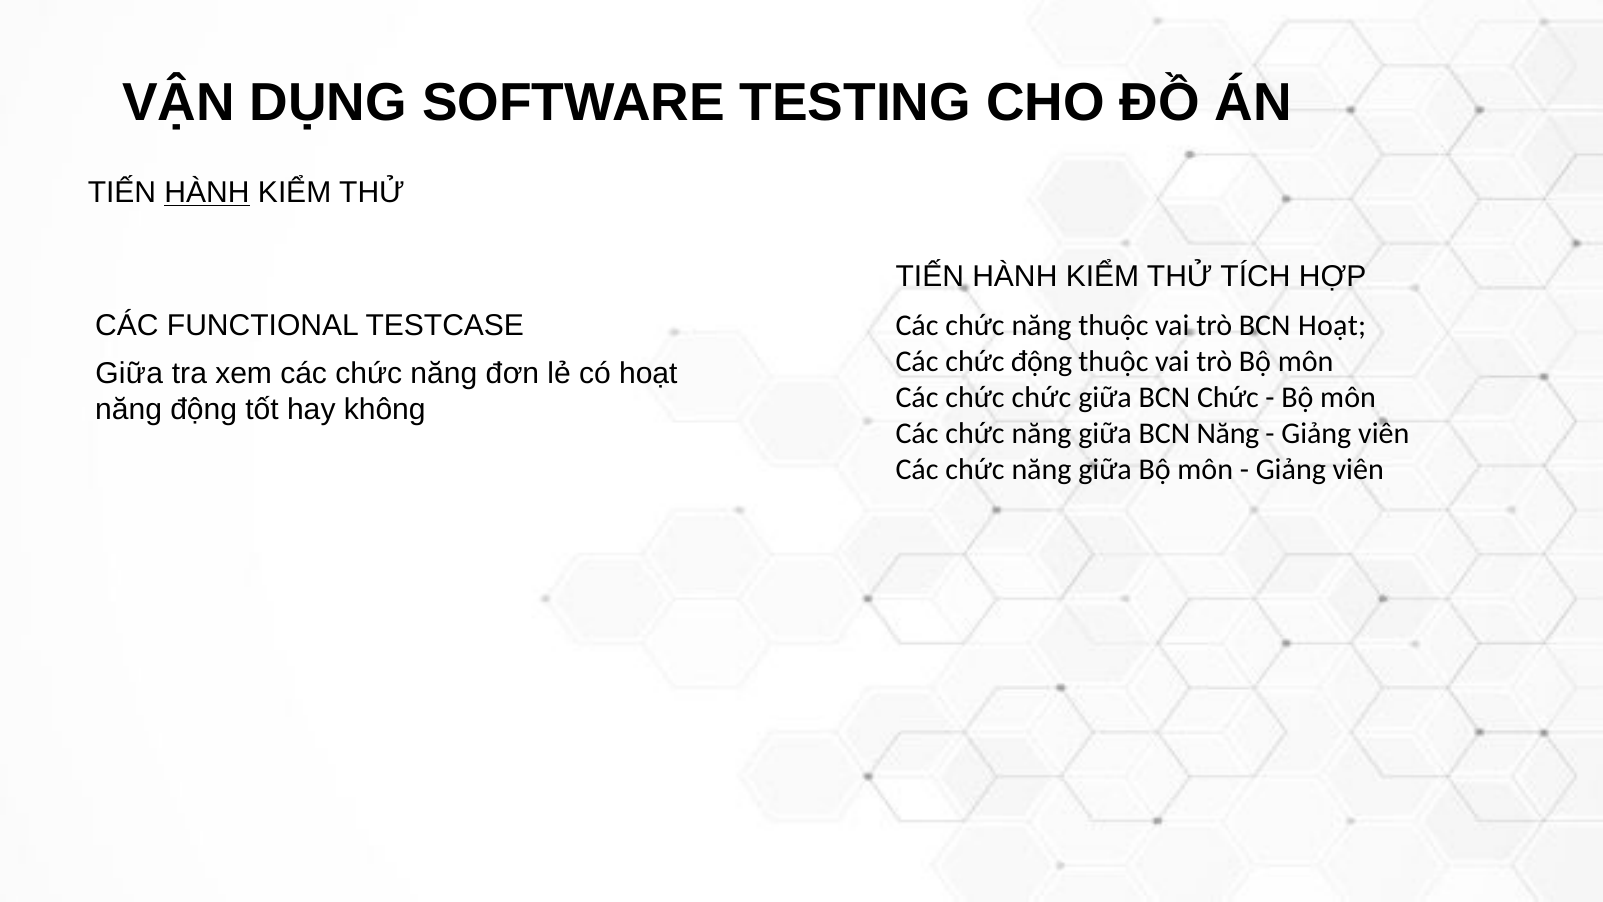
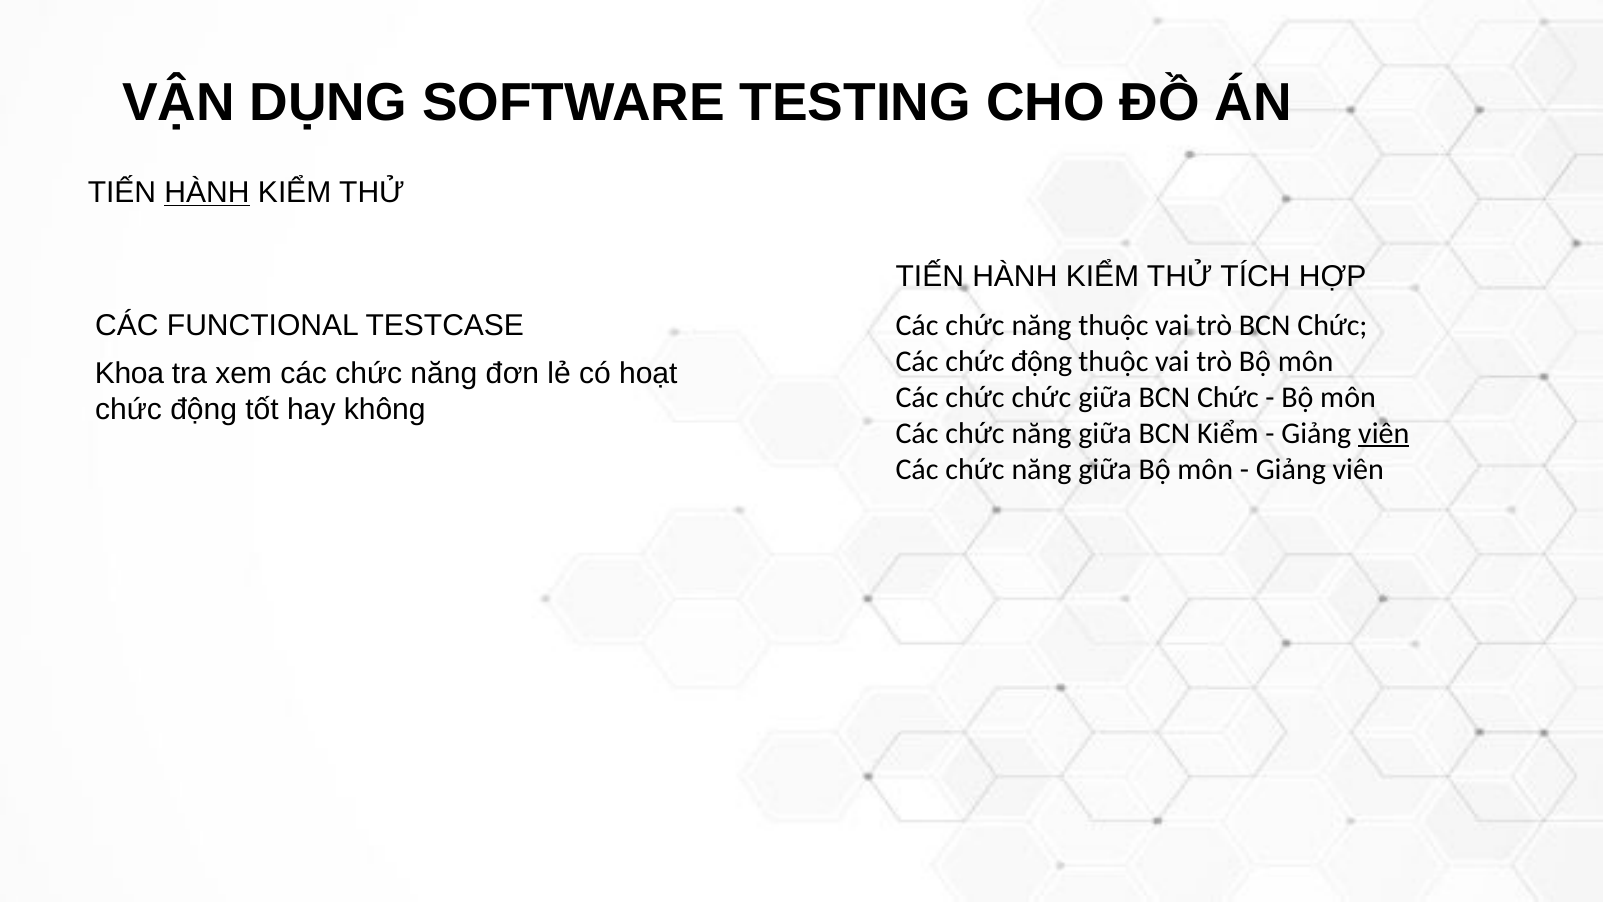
trò BCN Hoạt: Hoạt -> Chức
Giữa at (129, 374): Giữa -> Khoa
năng at (129, 410): năng -> chức
BCN Năng: Năng -> Kiểm
viên at (1384, 433) underline: none -> present
